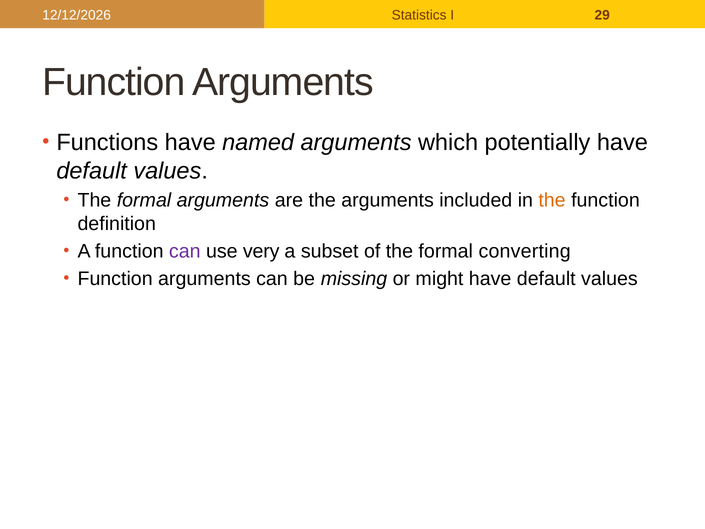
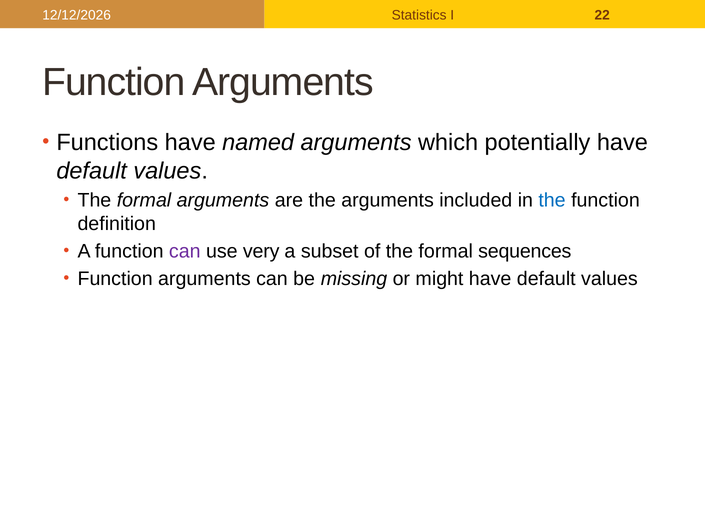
29: 29 -> 22
the at (552, 200) colour: orange -> blue
converting: converting -> sequences
